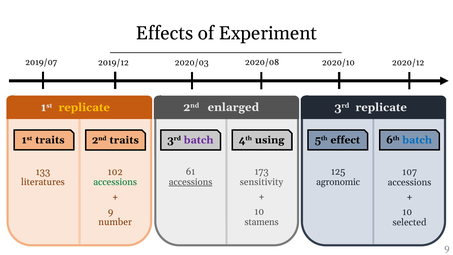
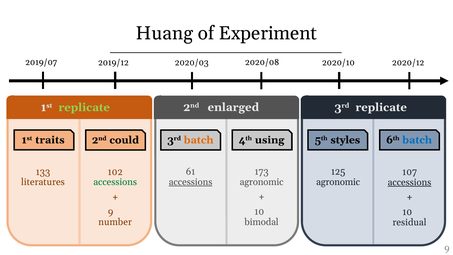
Effects: Effects -> Huang
replicate at (84, 107) colour: yellow -> light green
2nd traits: traits -> could
batch at (199, 140) colour: purple -> orange
effect: effect -> styles
sensitivity at (262, 182): sensitivity -> agronomic
accessions at (410, 182) underline: none -> present
stamens: stamens -> bimodal
selected: selected -> residual
